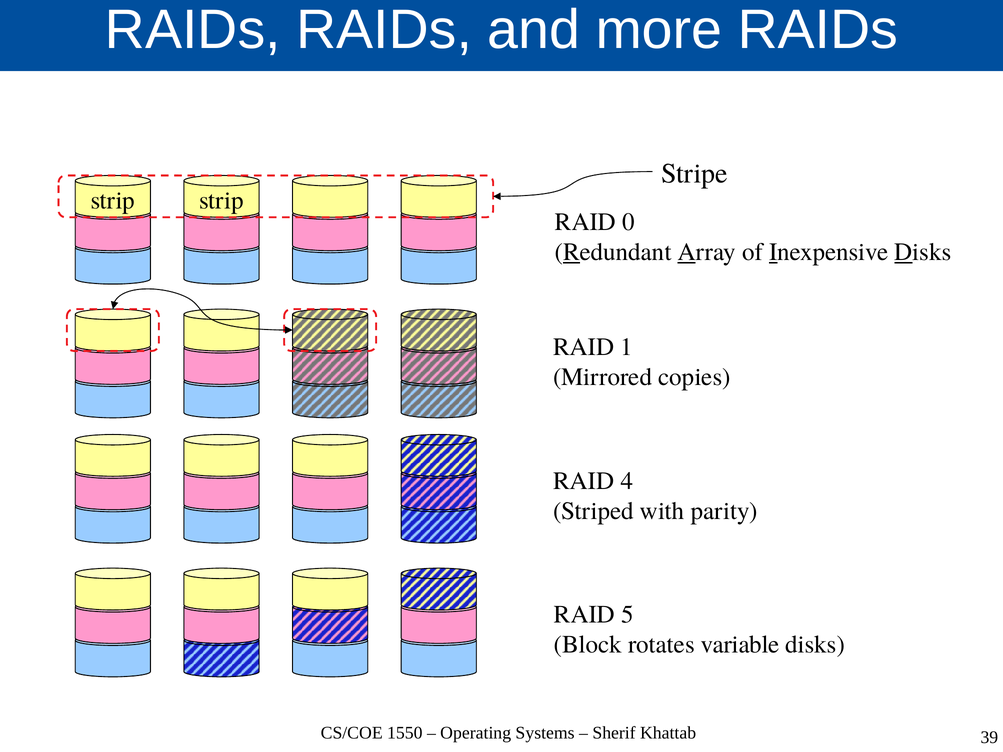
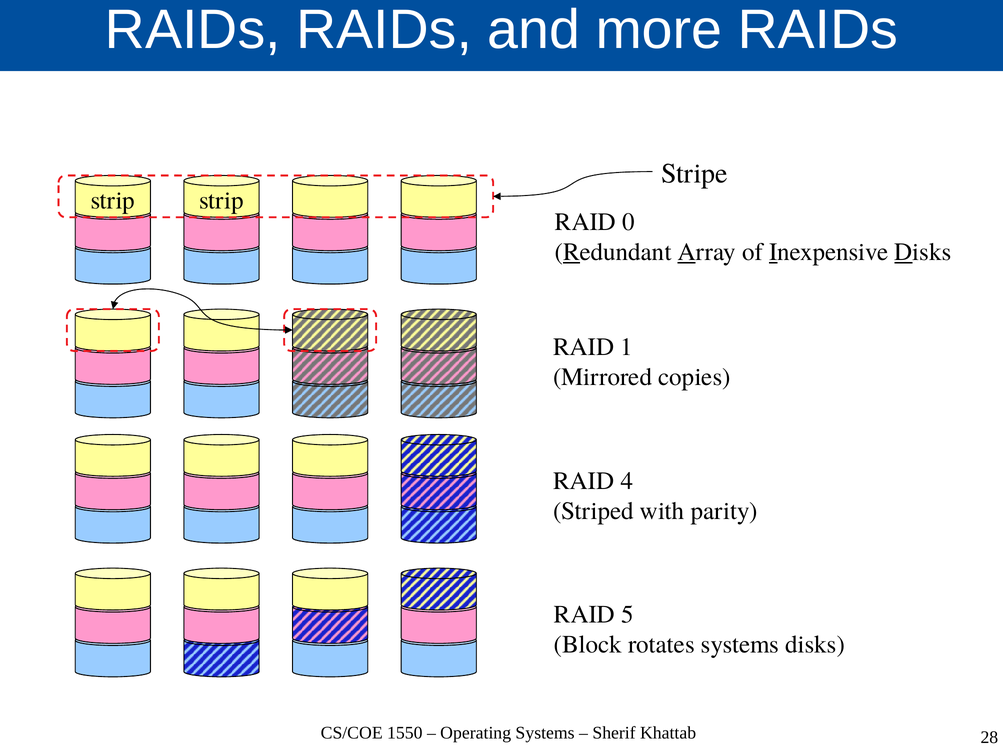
rotates variable: variable -> systems
39: 39 -> 28
